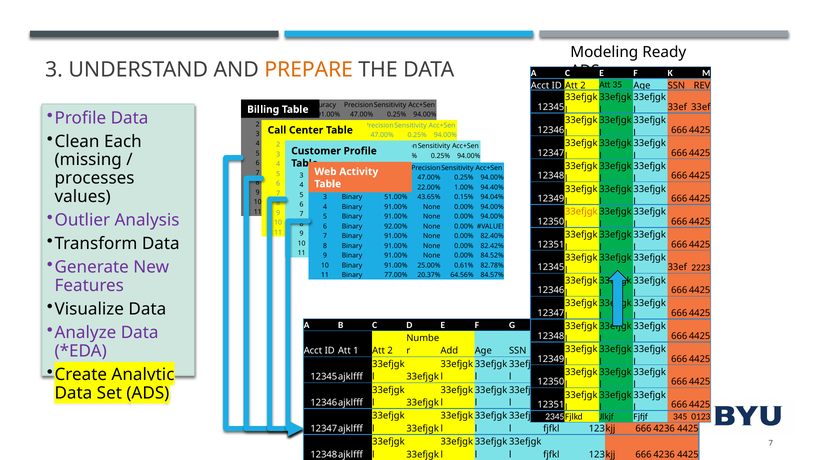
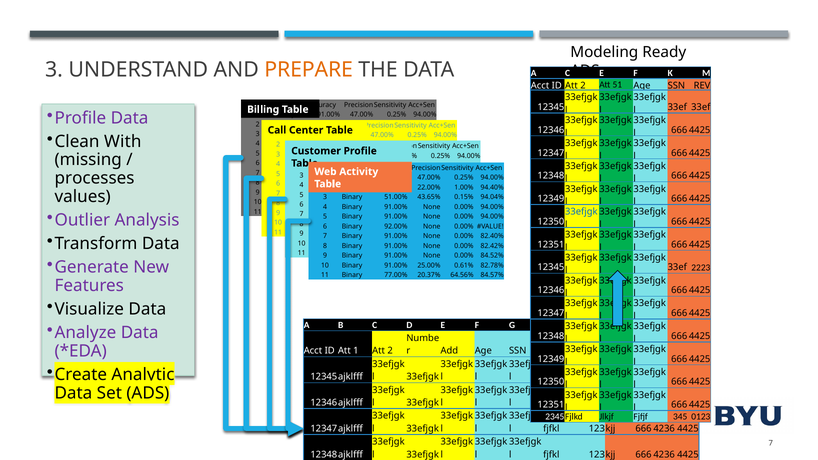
35: 35 -> 51
Each: Each -> With
33efjgk at (581, 212) colour: orange -> blue
